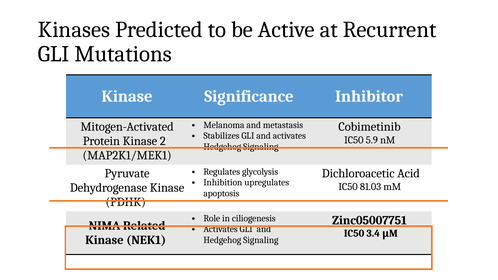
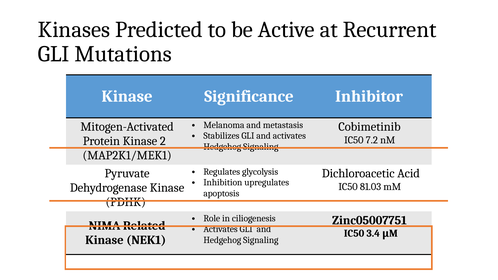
5.9: 5.9 -> 7.2
